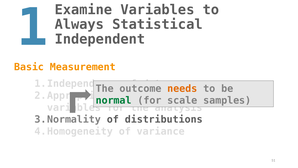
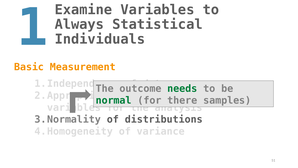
Independent: Independent -> Individuals
needs colour: orange -> green
scale: scale -> there
